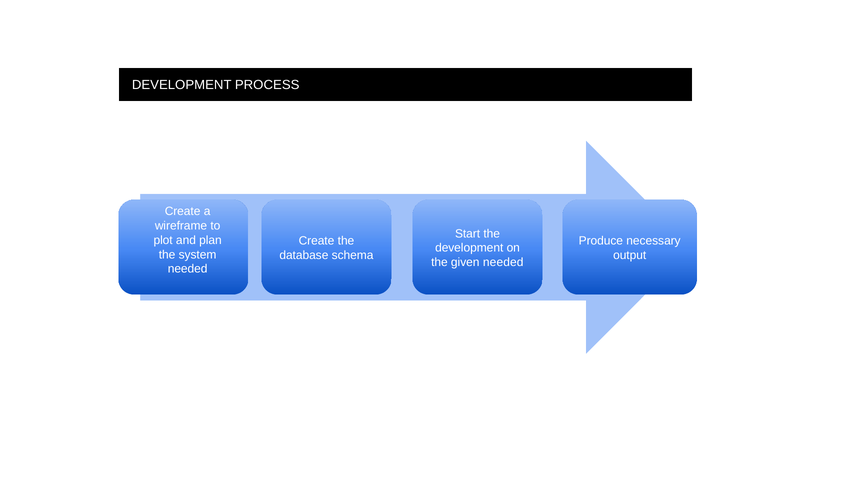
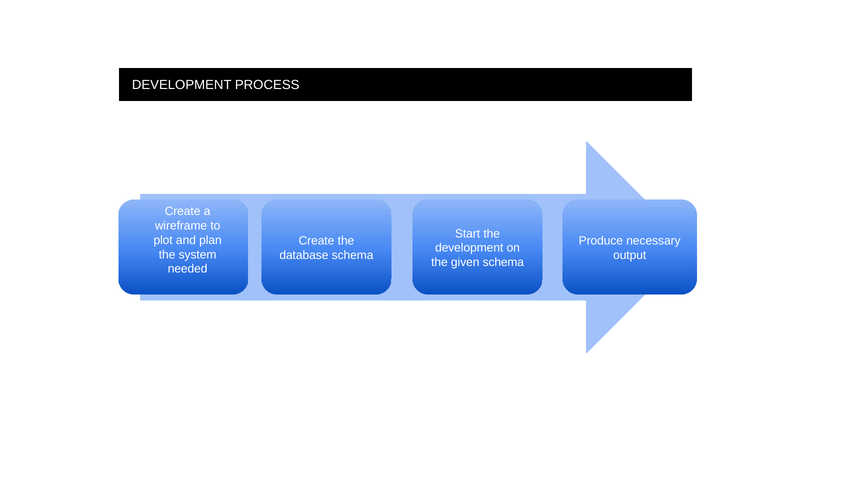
given needed: needed -> schema
